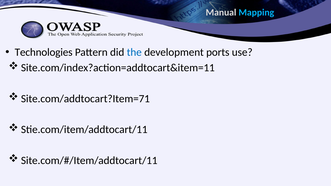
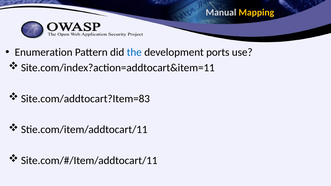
Mapping colour: light blue -> yellow
Technologies: Technologies -> Enumeration
Site.com/addtocart?Item=71: Site.com/addtocart?Item=71 -> Site.com/addtocart?Item=83
